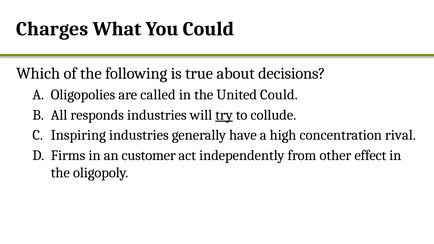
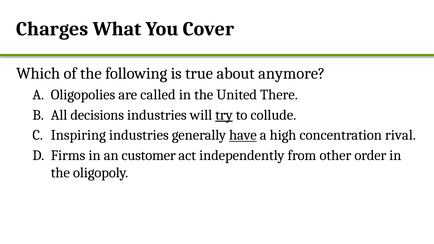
You Could: Could -> Cover
decisions: decisions -> anymore
United Could: Could -> There
responds: responds -> decisions
have underline: none -> present
effect: effect -> order
